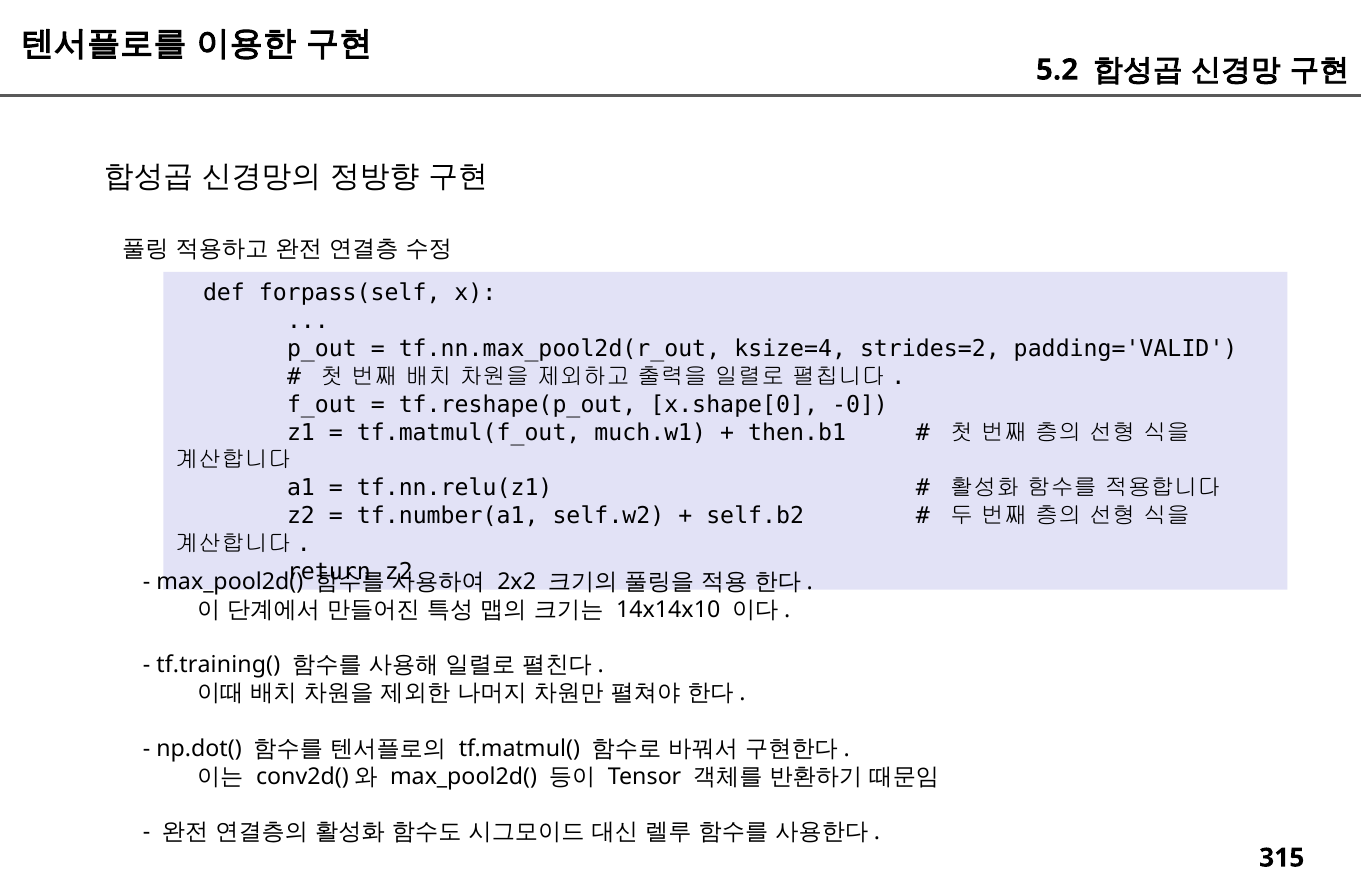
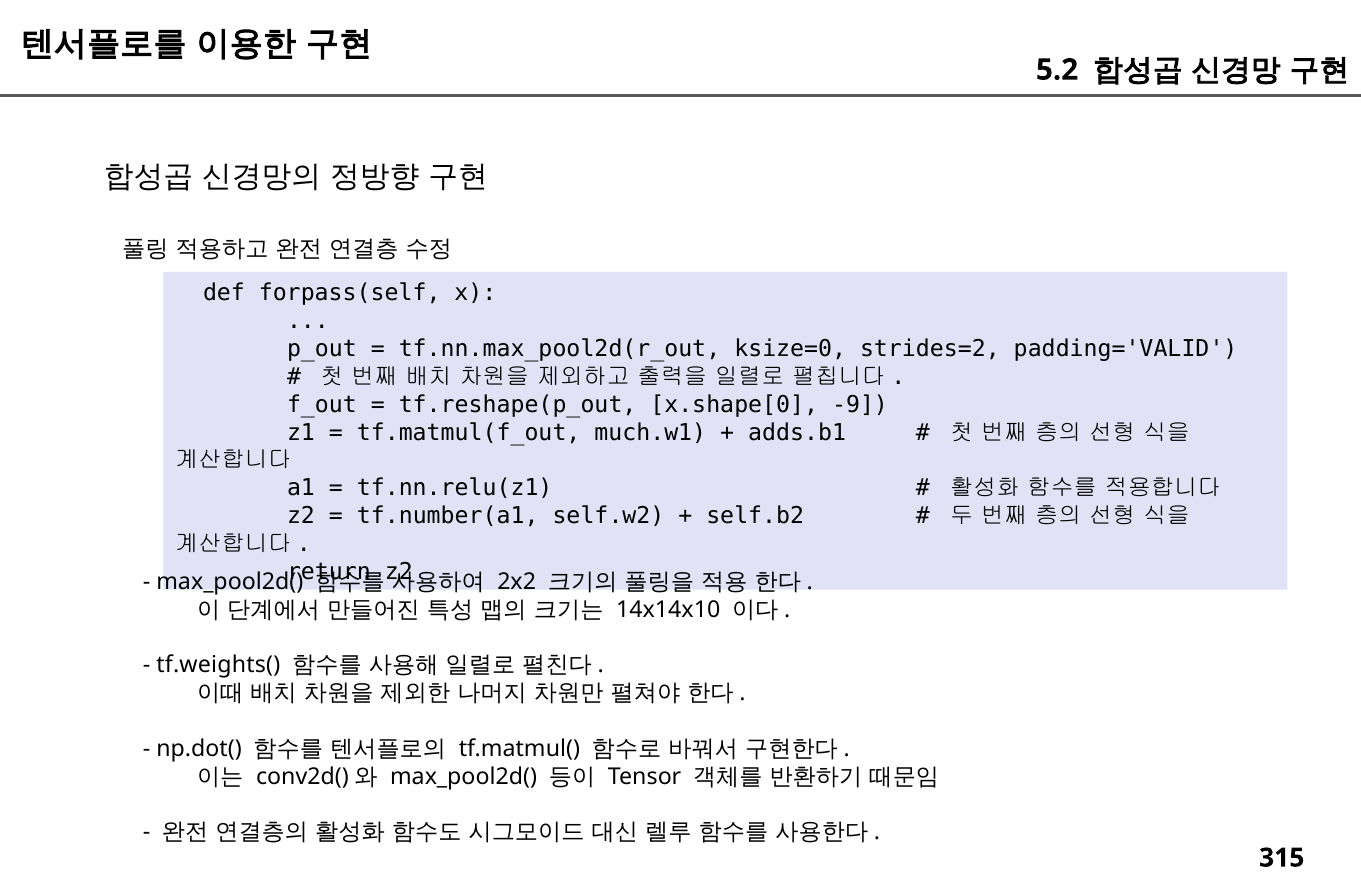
ksize=4: ksize=4 -> ksize=0
-0: -0 -> -9
then.b1: then.b1 -> adds.b1
tf.training(: tf.training( -> tf.weights(
